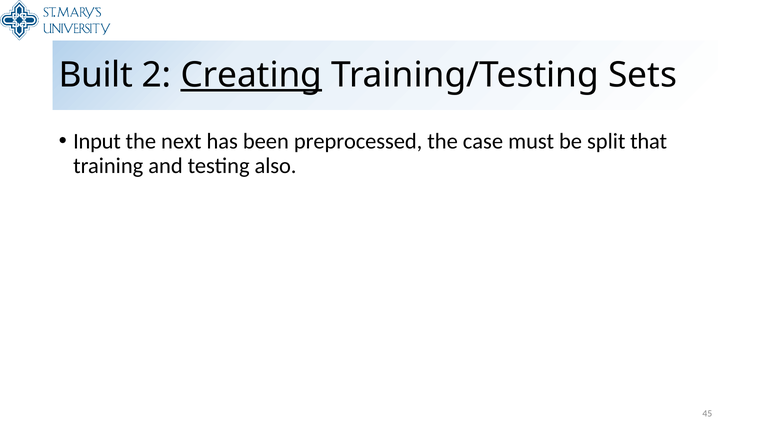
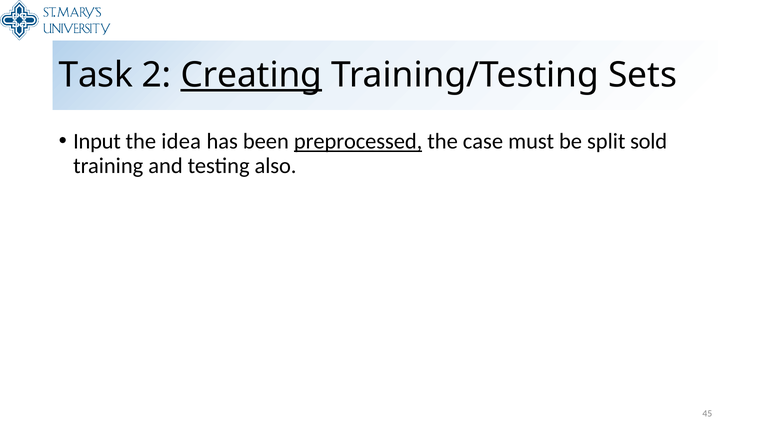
Built: Built -> Task
next: next -> idea
preprocessed underline: none -> present
that: that -> sold
